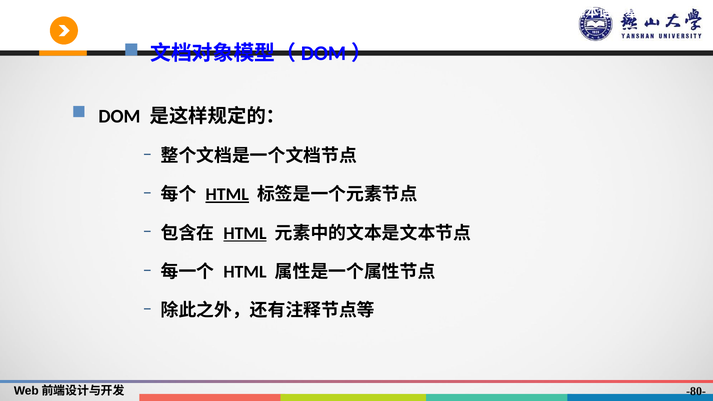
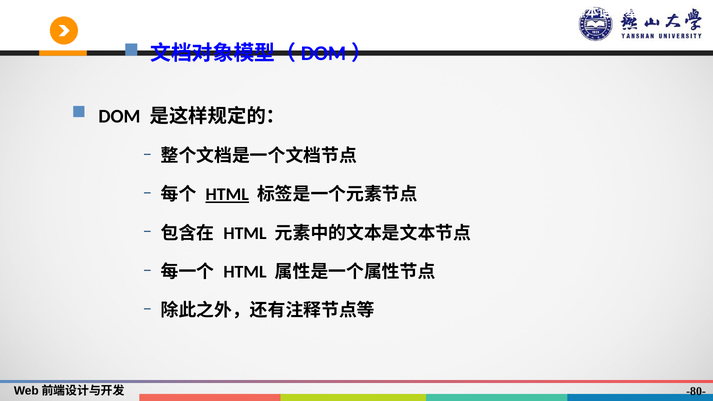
HTML at (245, 233) underline: present -> none
